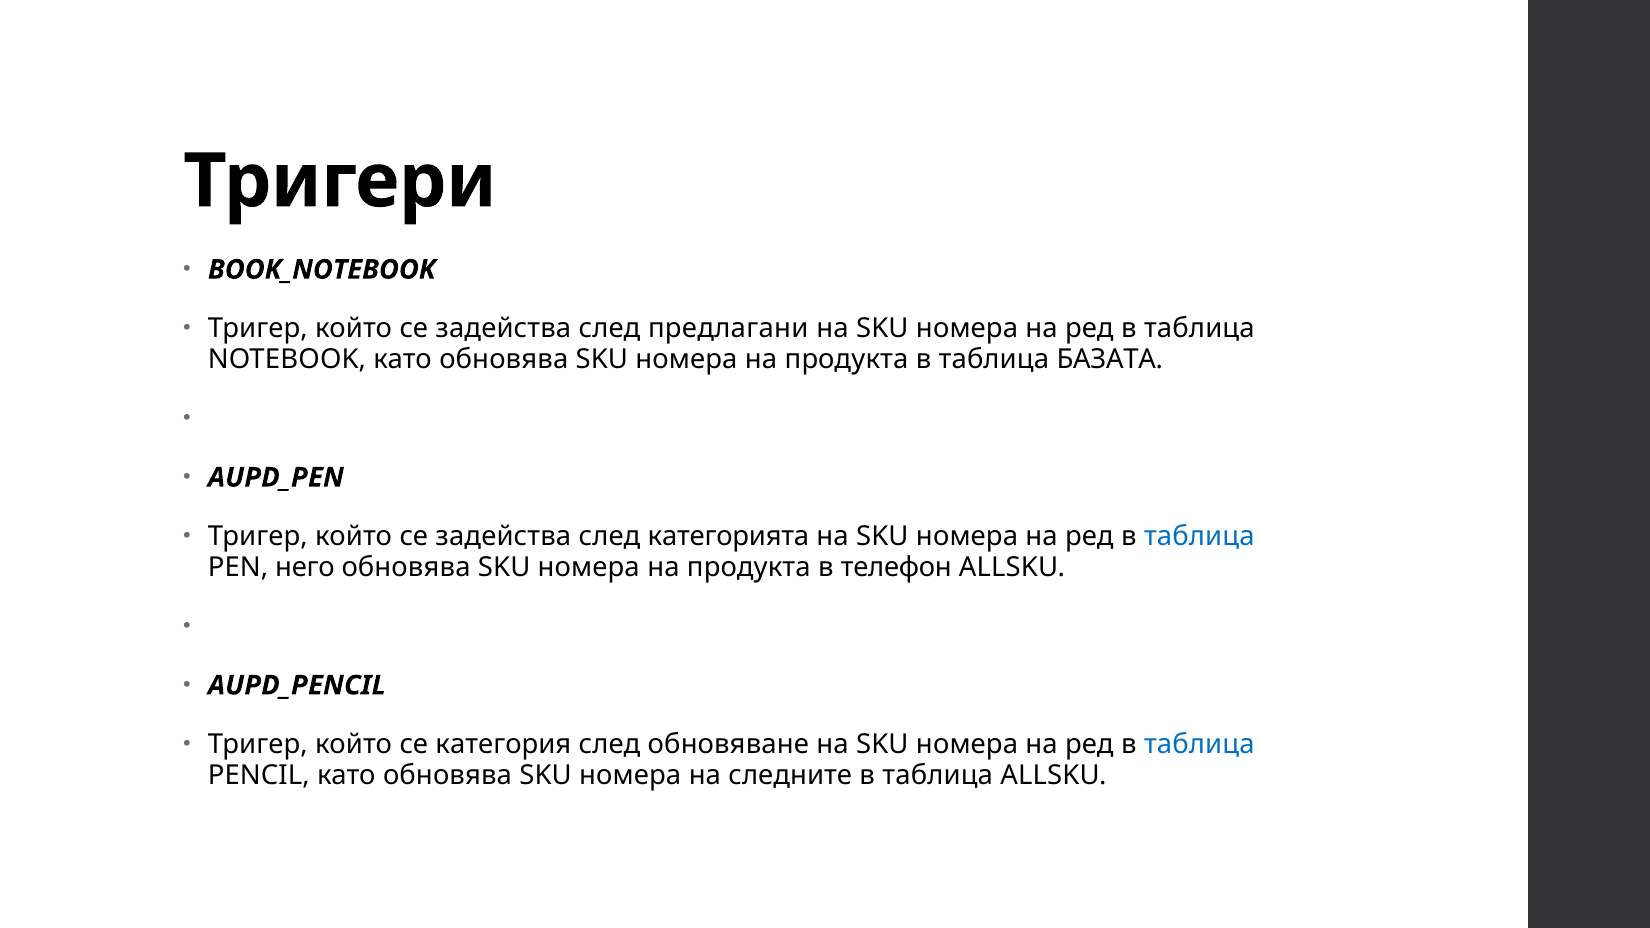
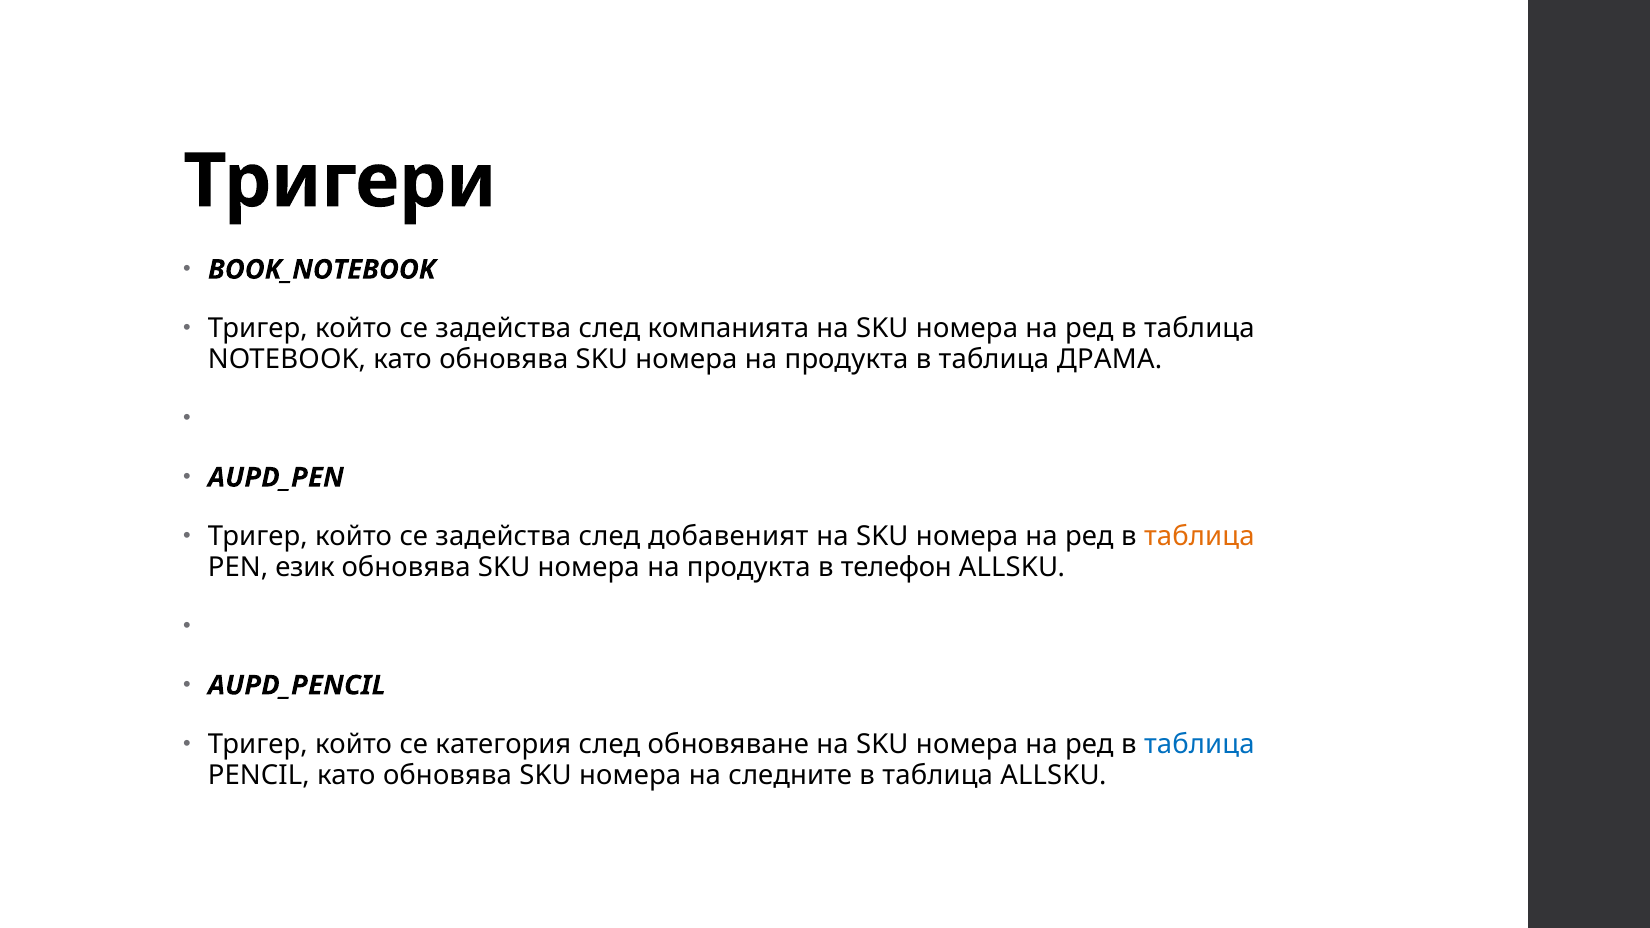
предлагани: предлагани -> компанията
БАЗАТА: БАЗАТА -> ДРАМА
категорията: категорията -> добавеният
таблица at (1199, 536) colour: blue -> orange
него: него -> език
